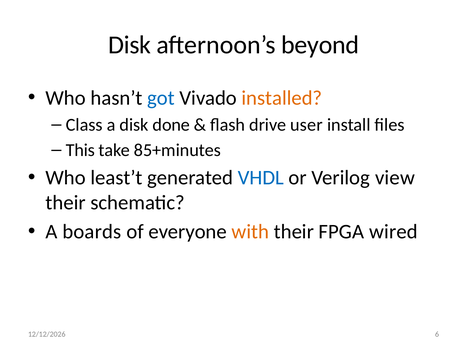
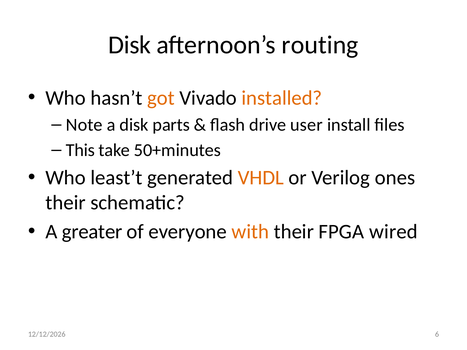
beyond: beyond -> routing
got colour: blue -> orange
Class: Class -> Note
done: done -> parts
85+minutes: 85+minutes -> 50+minutes
VHDL colour: blue -> orange
view: view -> ones
boards: boards -> greater
